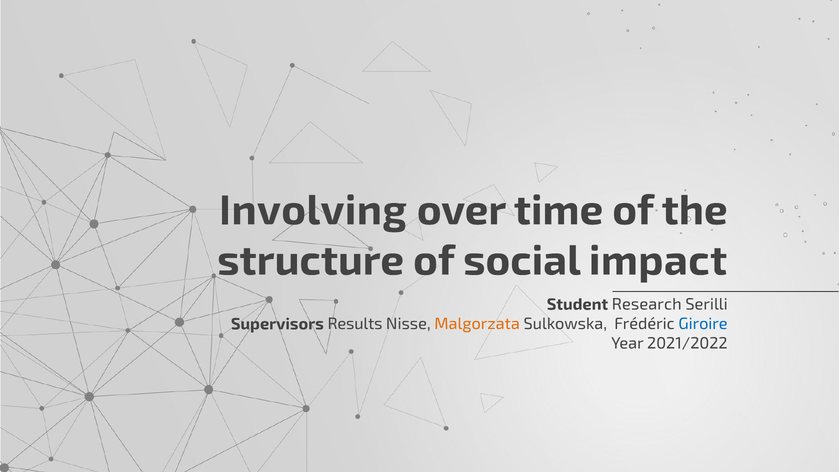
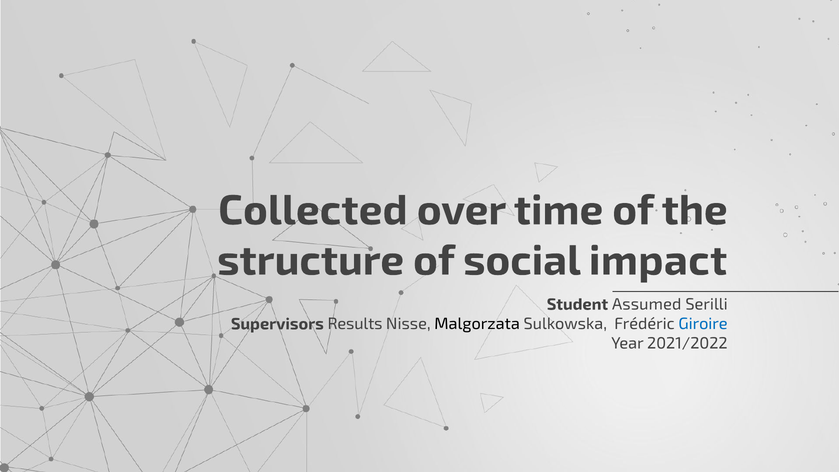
Involving: Involving -> Collected
Research: Research -> Assumed
Malgorzata colour: orange -> black
